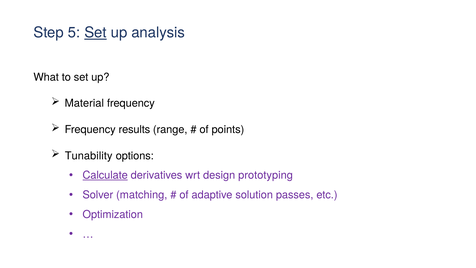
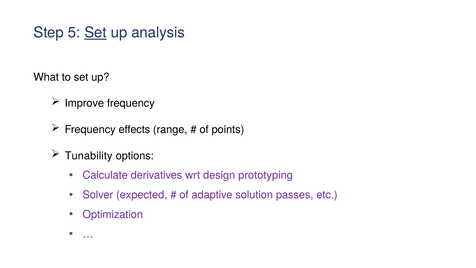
Material: Material -> Improve
results: results -> effects
Calculate underline: present -> none
matching: matching -> expected
